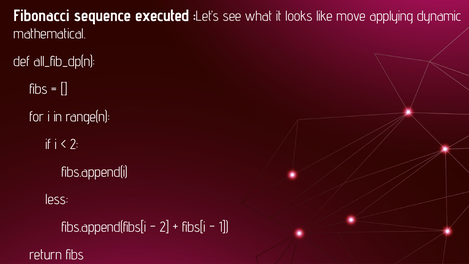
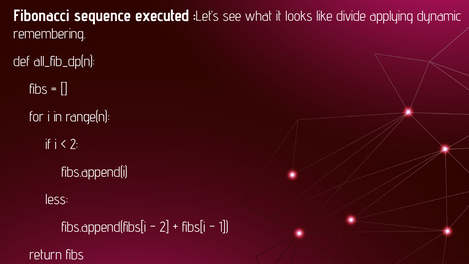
move: move -> divide
mathematical: mathematical -> remembering
